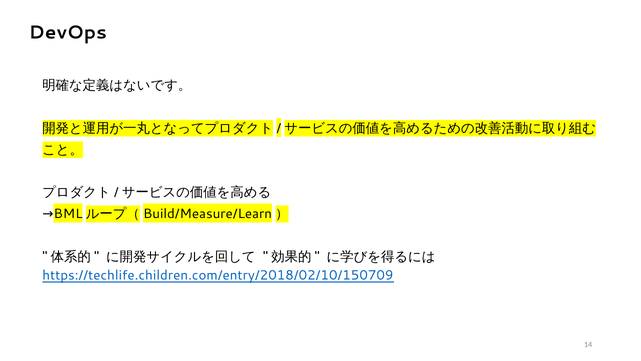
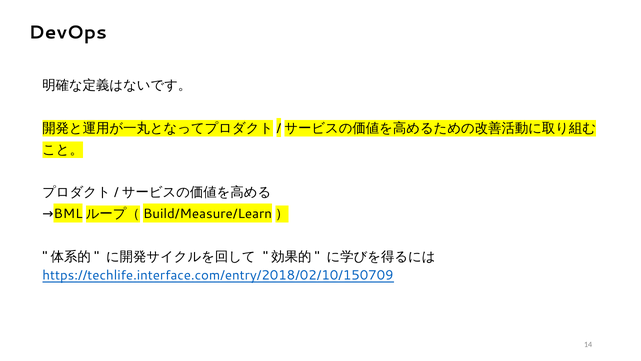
https://techlife.children.com/entry/2018/02/10/150709: https://techlife.children.com/entry/2018/02/10/150709 -> https://techlife.interface.com/entry/2018/02/10/150709
